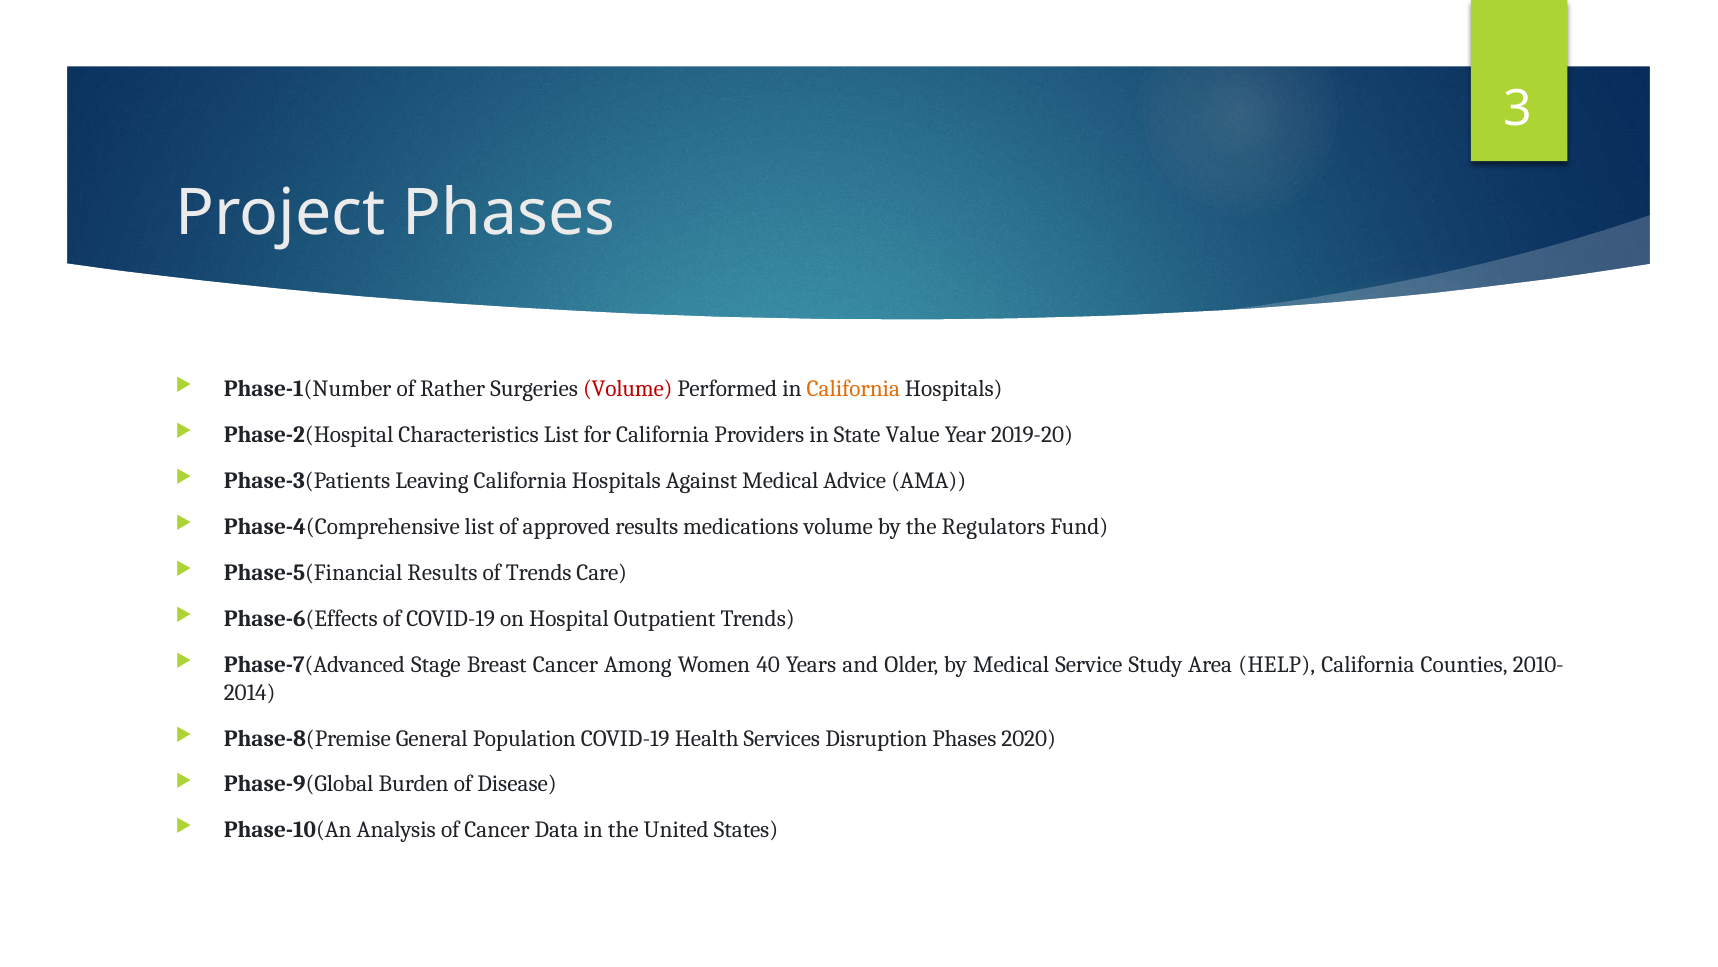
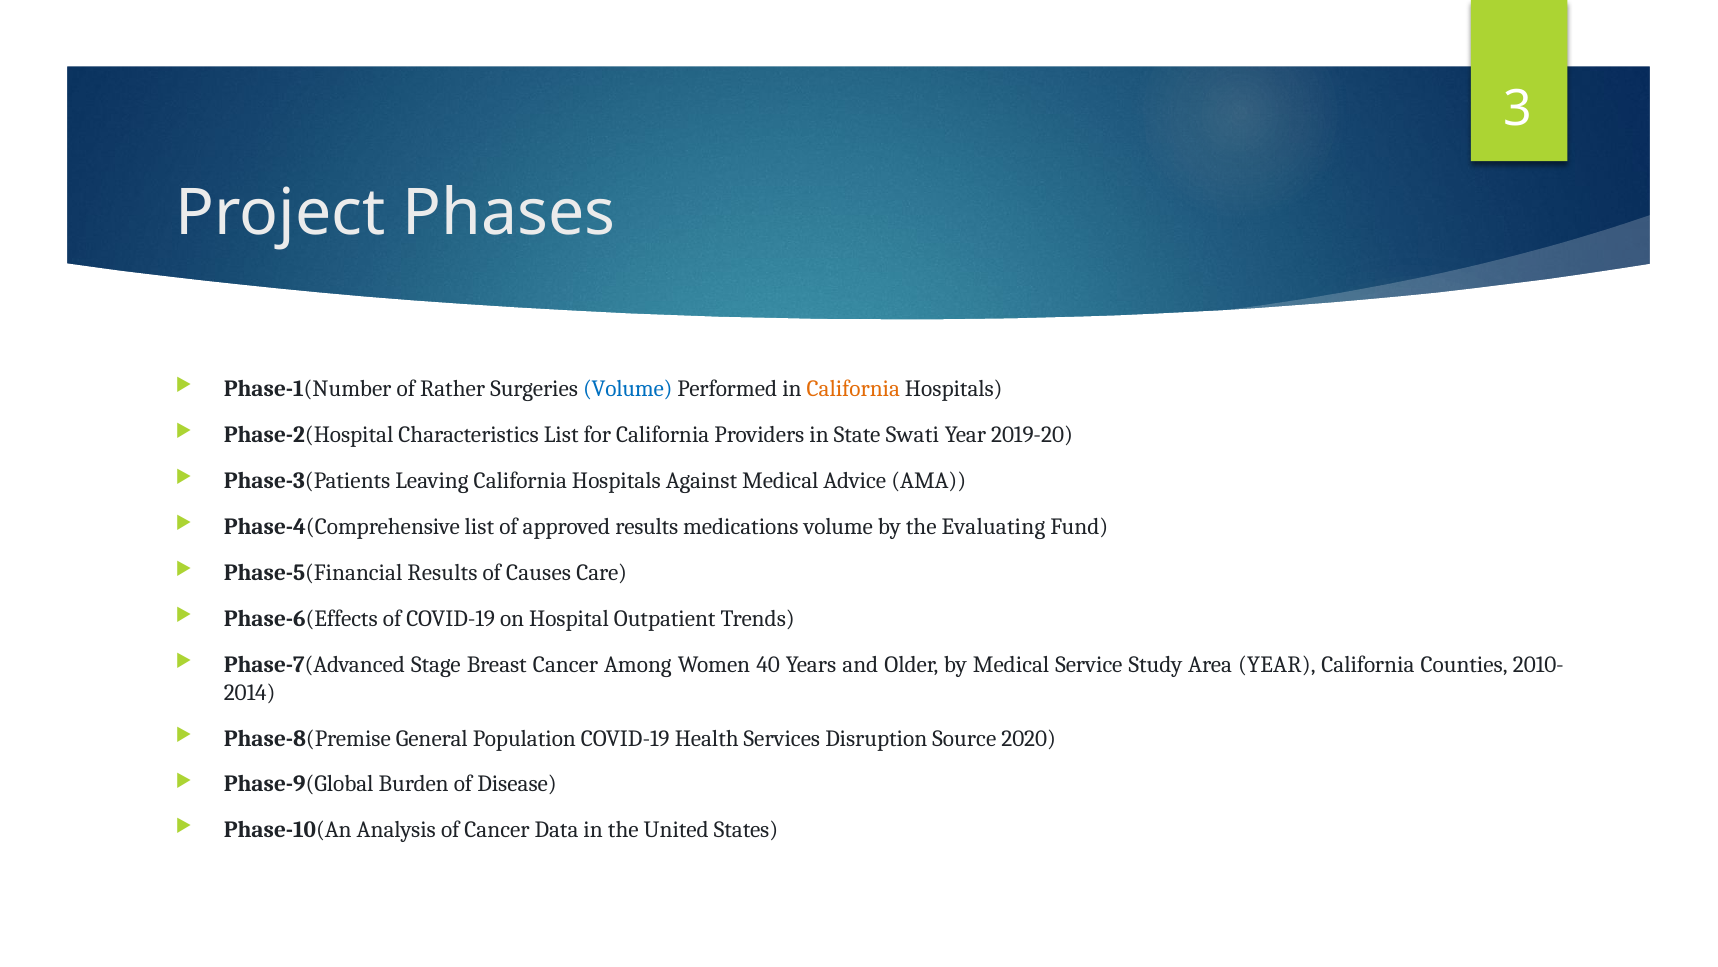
Volume at (628, 389) colour: red -> blue
Value: Value -> Swati
Regulators: Regulators -> Evaluating
of Trends: Trends -> Causes
Area HELP: HELP -> YEAR
Disruption Phases: Phases -> Source
